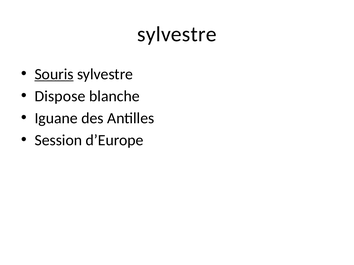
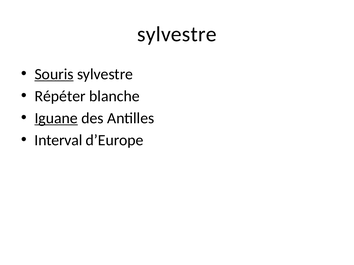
Dispose: Dispose -> Répéter
Iguane underline: none -> present
Session: Session -> Interval
